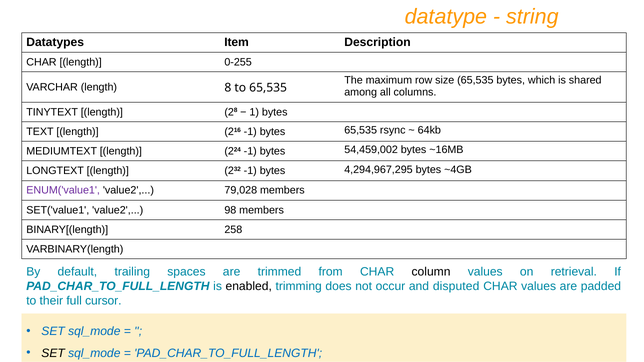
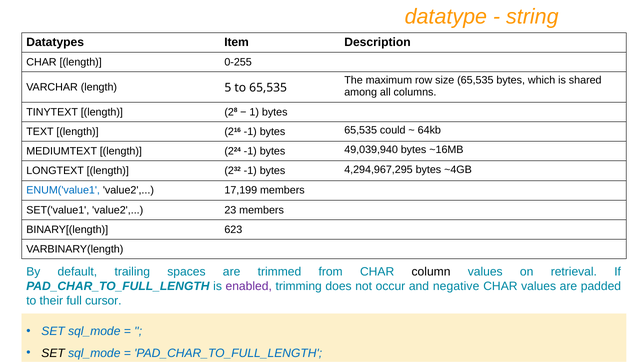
8: 8 -> 5
rsync: rsync -> could
54,459,002: 54,459,002 -> 49,039,940
ENUM('value1 colour: purple -> blue
79,028: 79,028 -> 17,199
98: 98 -> 23
258: 258 -> 623
enabled colour: black -> purple
disputed: disputed -> negative
